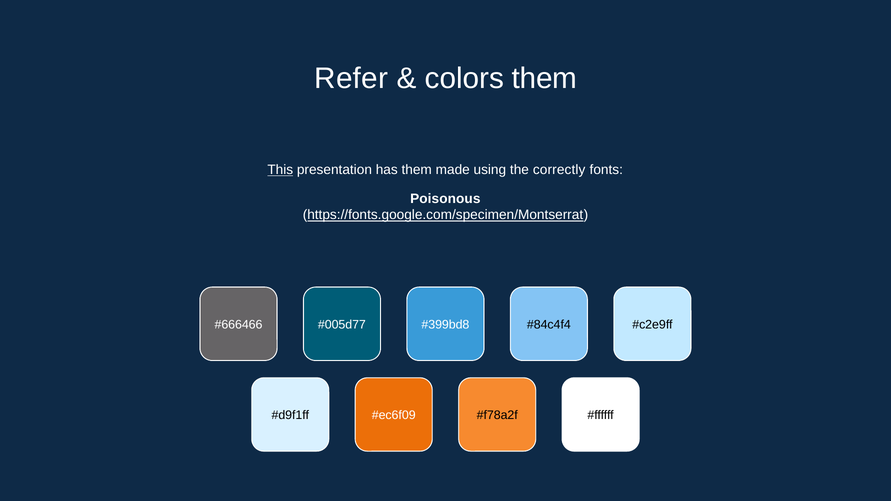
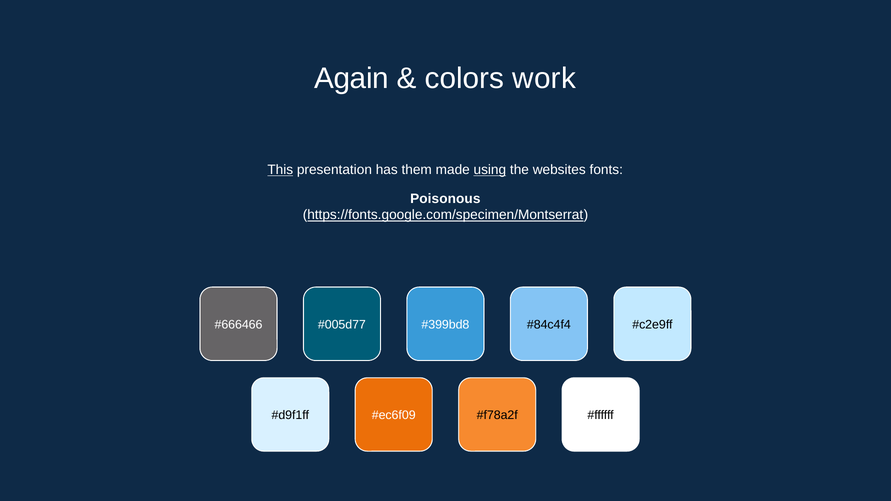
Refer: Refer -> Again
colors them: them -> work
using underline: none -> present
correctly: correctly -> websites
